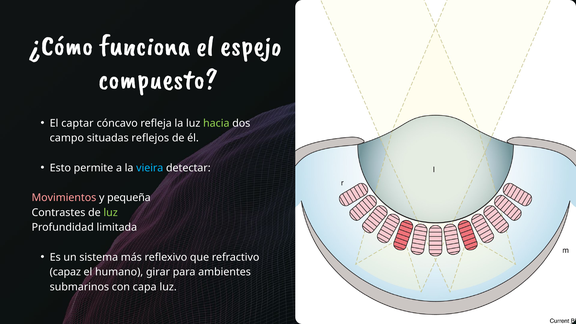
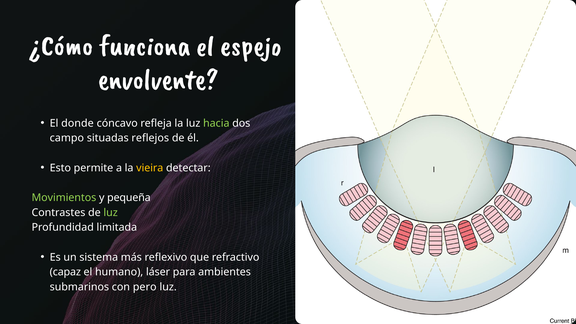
compuesto: compuesto -> envolvente
captar: captar -> donde
vieira colour: light blue -> yellow
Movimientos colour: pink -> light green
girar: girar -> láser
capa: capa -> pero
